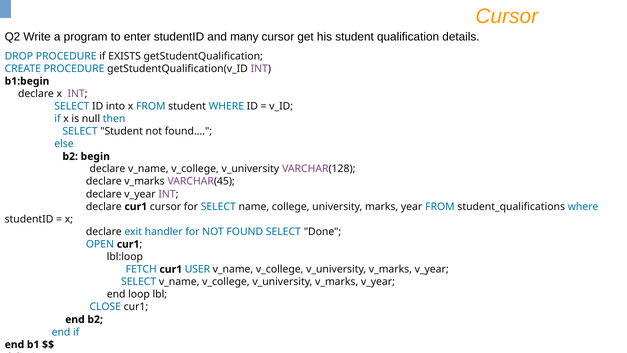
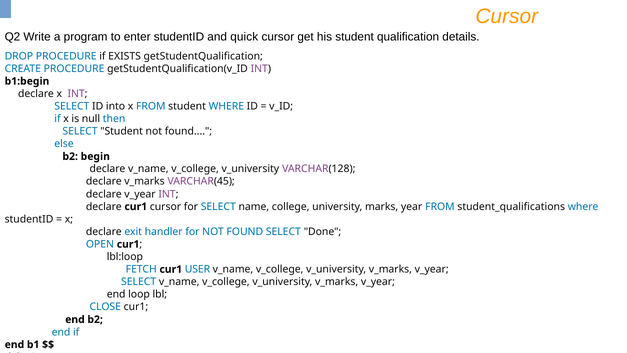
many: many -> quick
